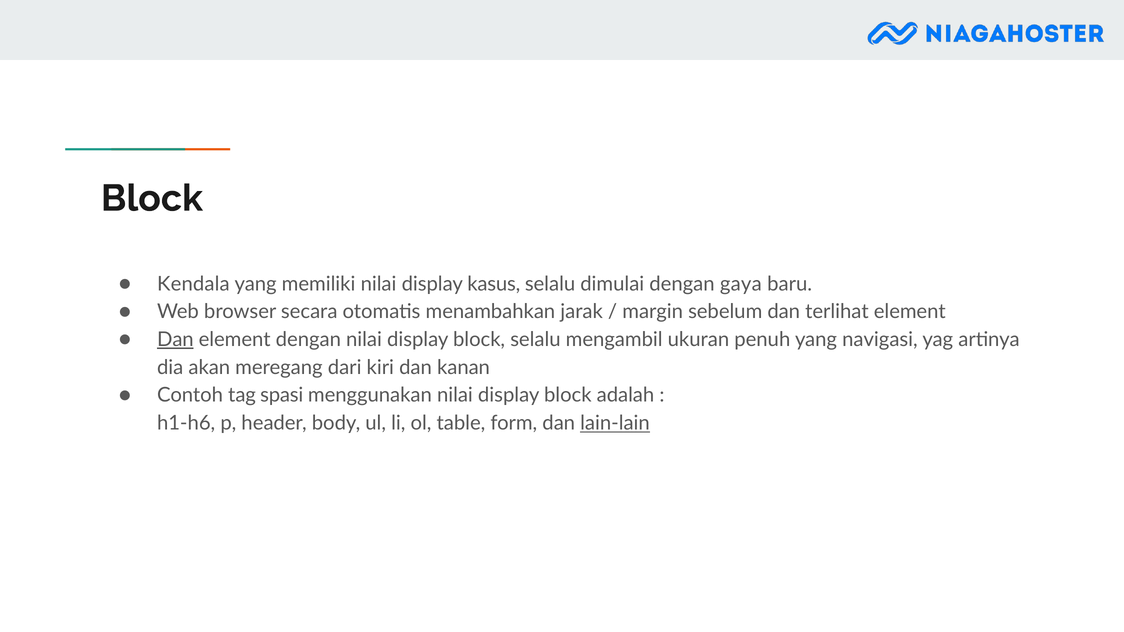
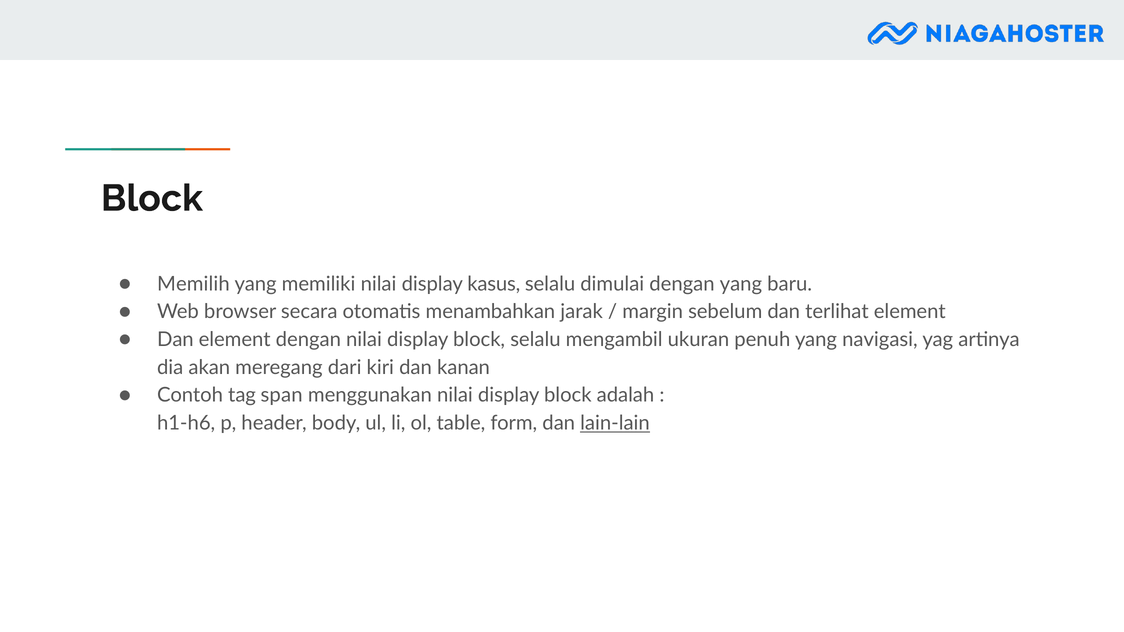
Kendala: Kendala -> Memilih
dengan gaya: gaya -> yang
Dan at (175, 340) underline: present -> none
spasi: spasi -> span
